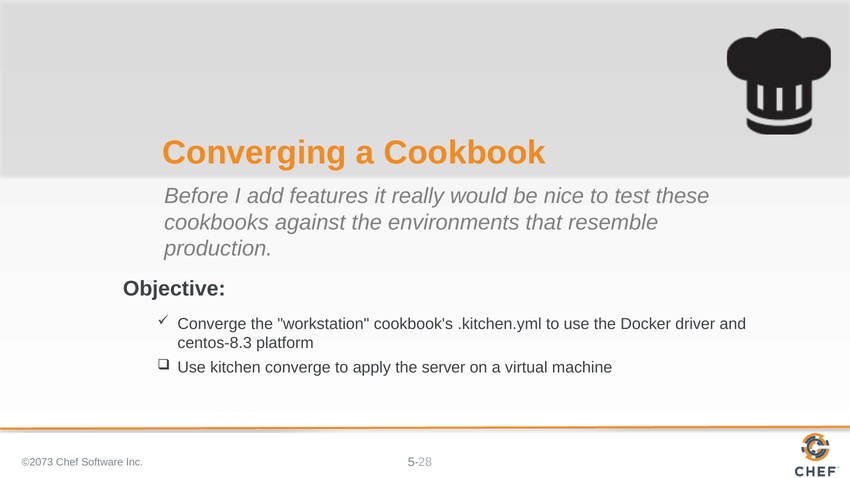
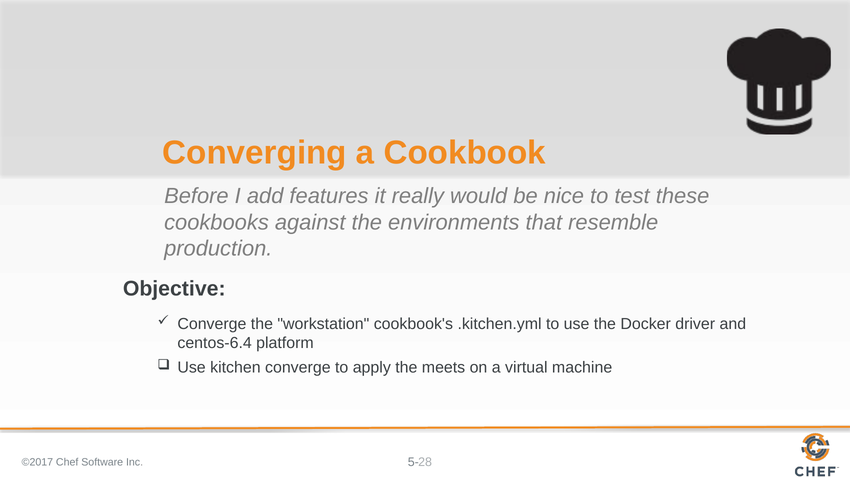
centos-8.3: centos-8.3 -> centos-6.4
server: server -> meets
©2073: ©2073 -> ©2017
